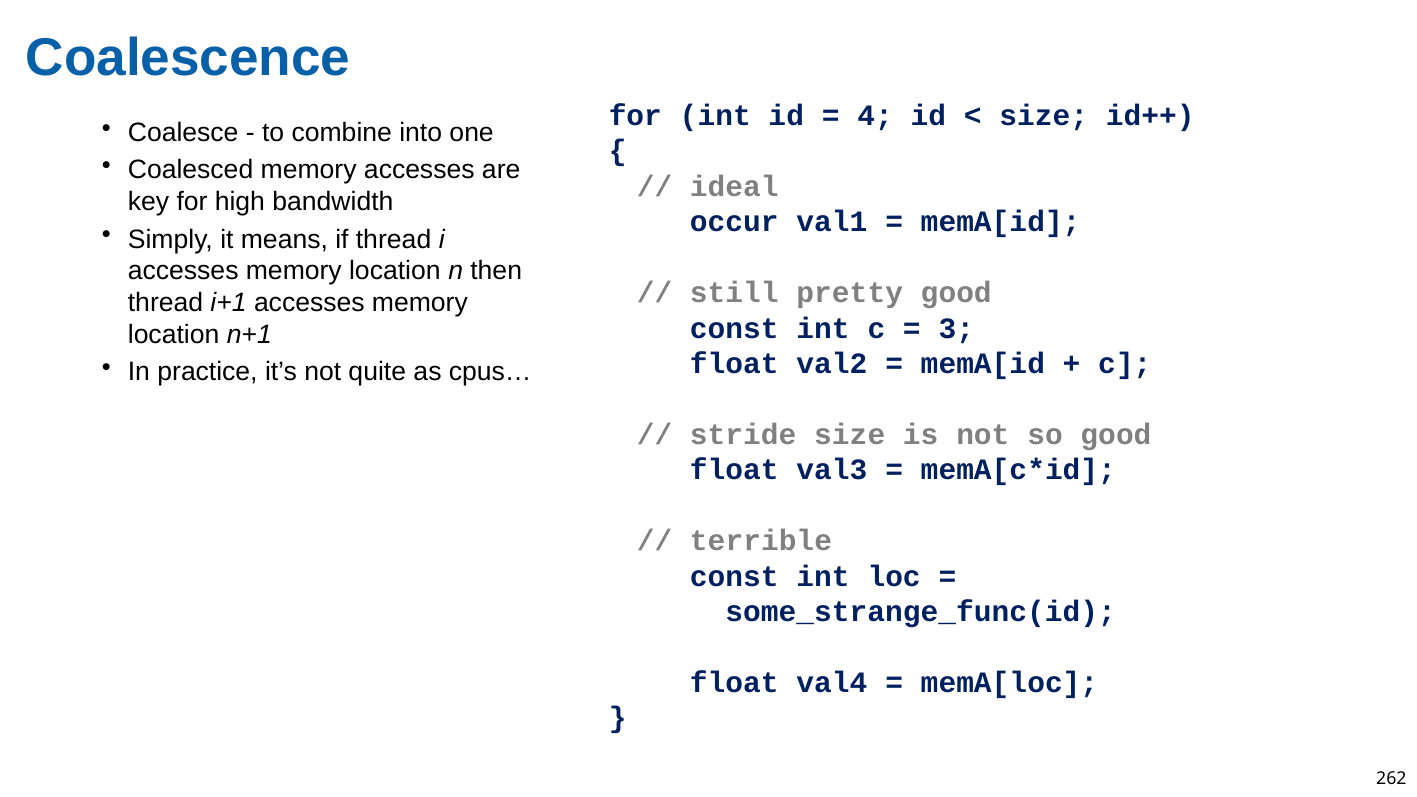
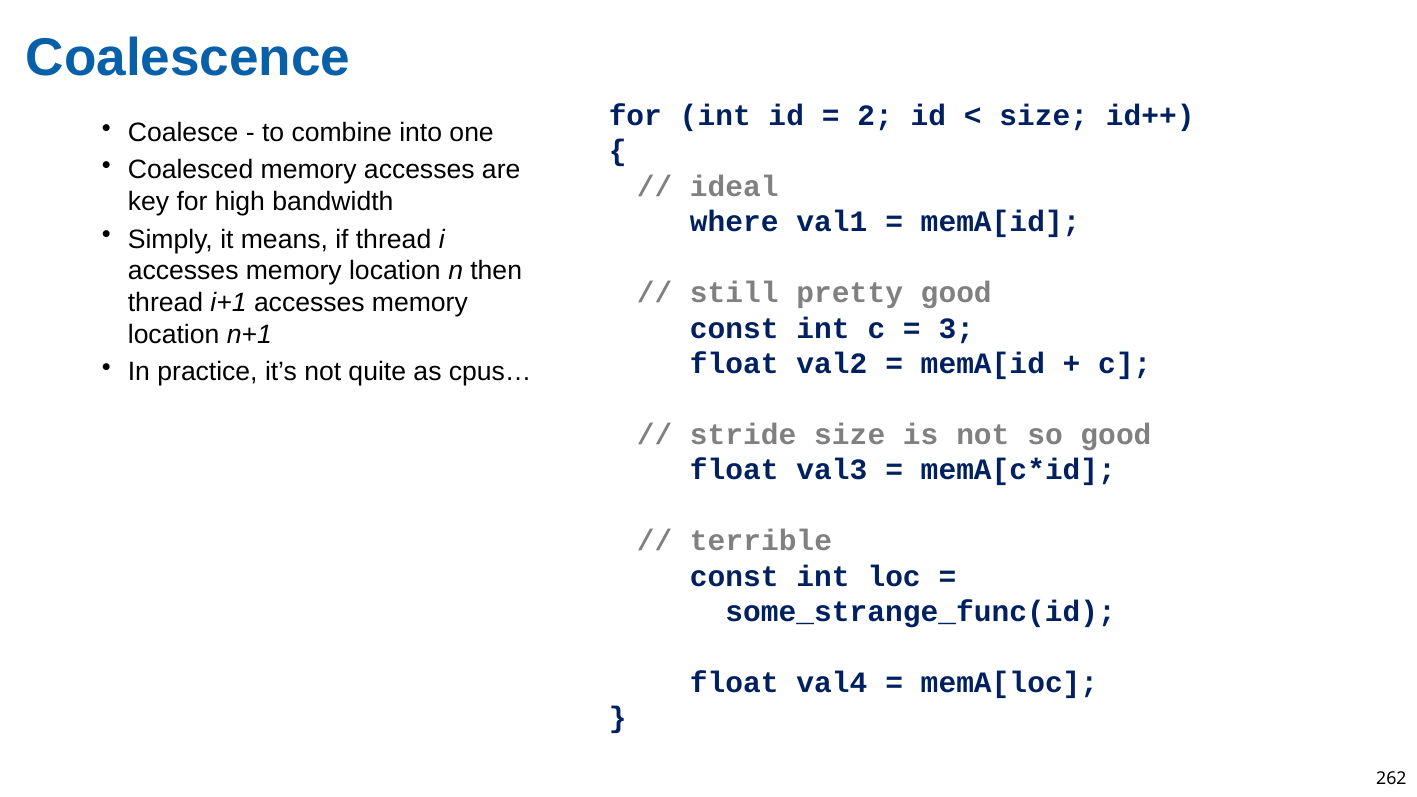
4: 4 -> 2
occur: occur -> where
